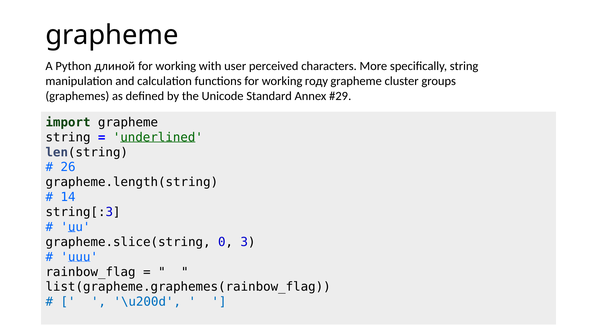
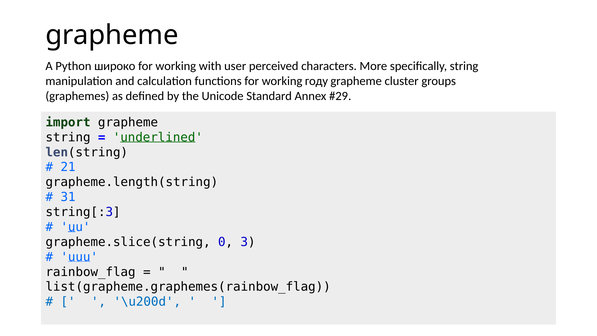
длиной: длиной -> широко
26: 26 -> 21
14: 14 -> 31
